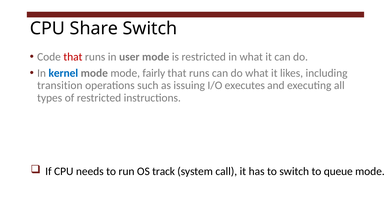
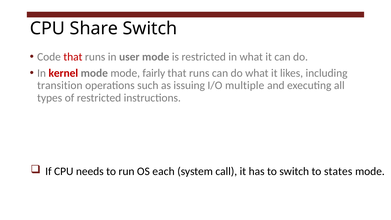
kernel colour: blue -> red
executes: executes -> multiple
track: track -> each
queue: queue -> states
